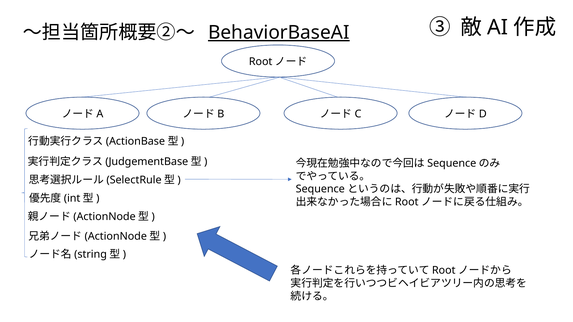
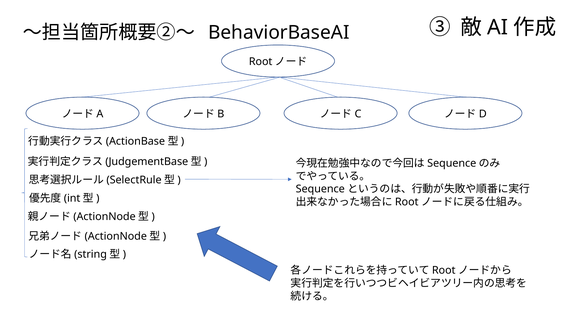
BehaviorBaseAI underline: present -> none
